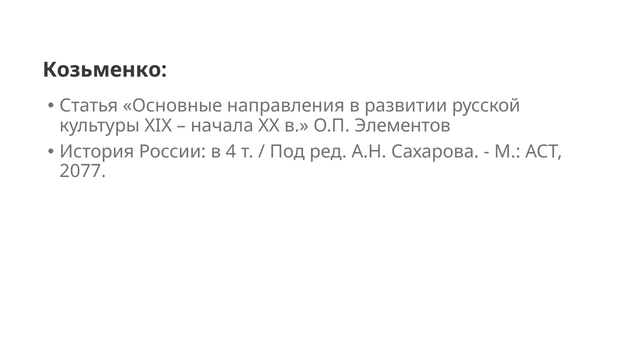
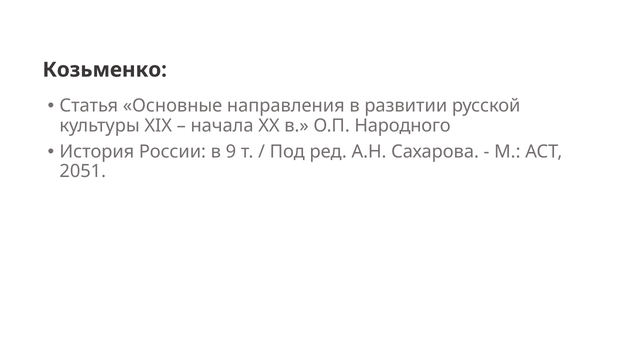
Элементов: Элементов -> Народного
4: 4 -> 9
2077: 2077 -> 2051
